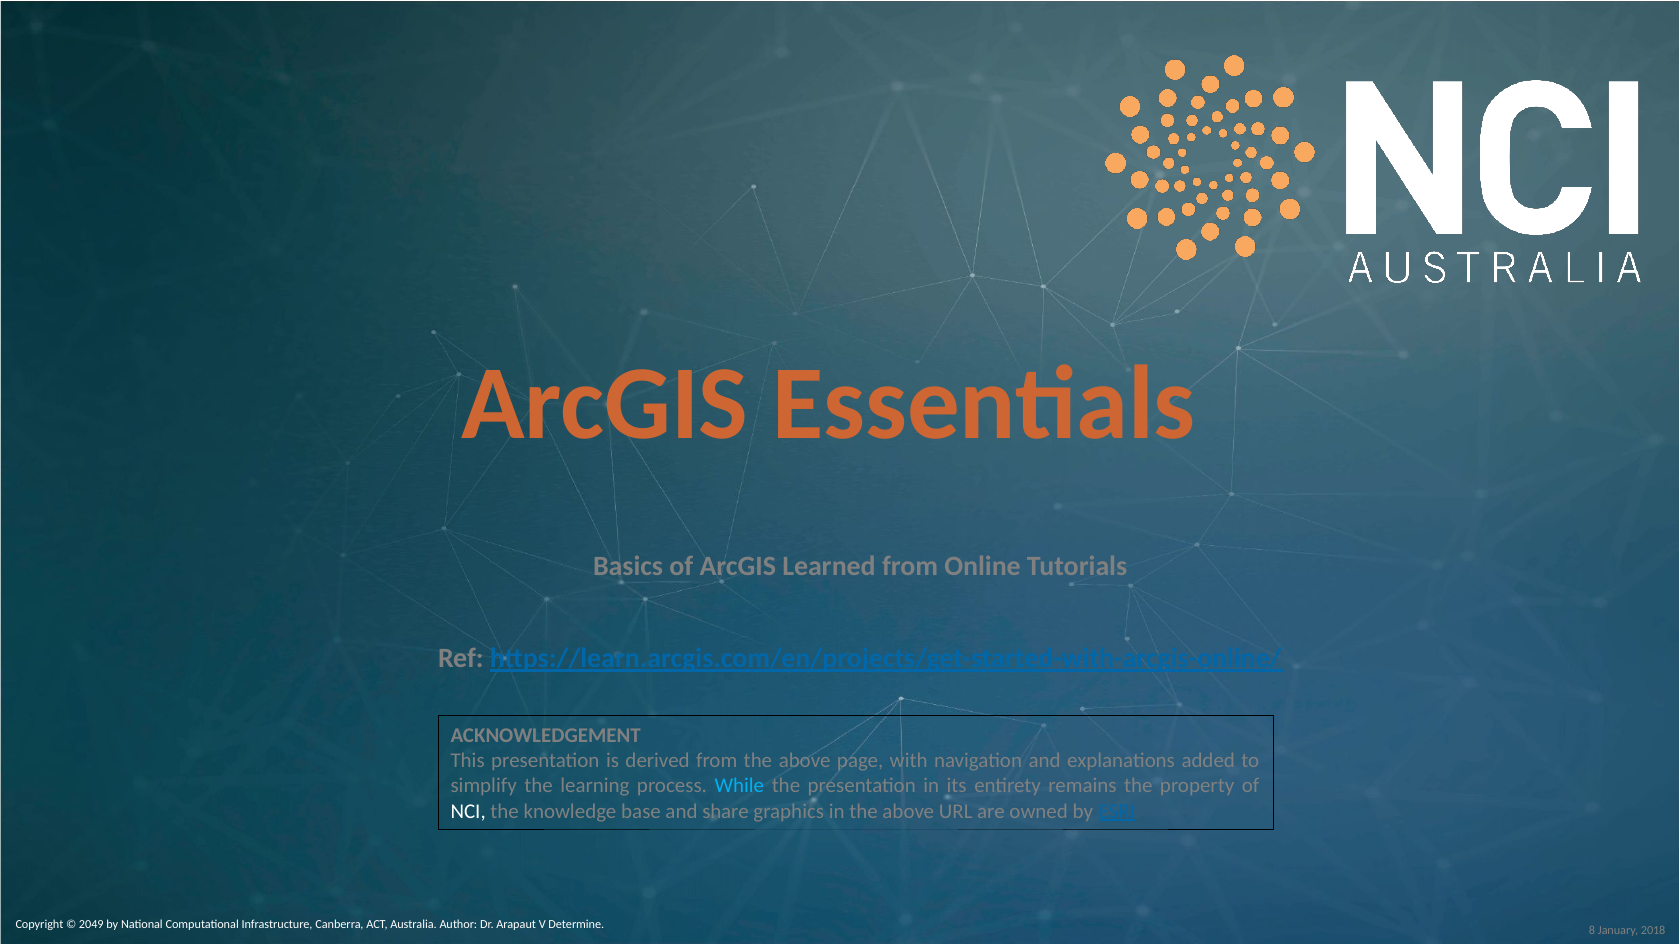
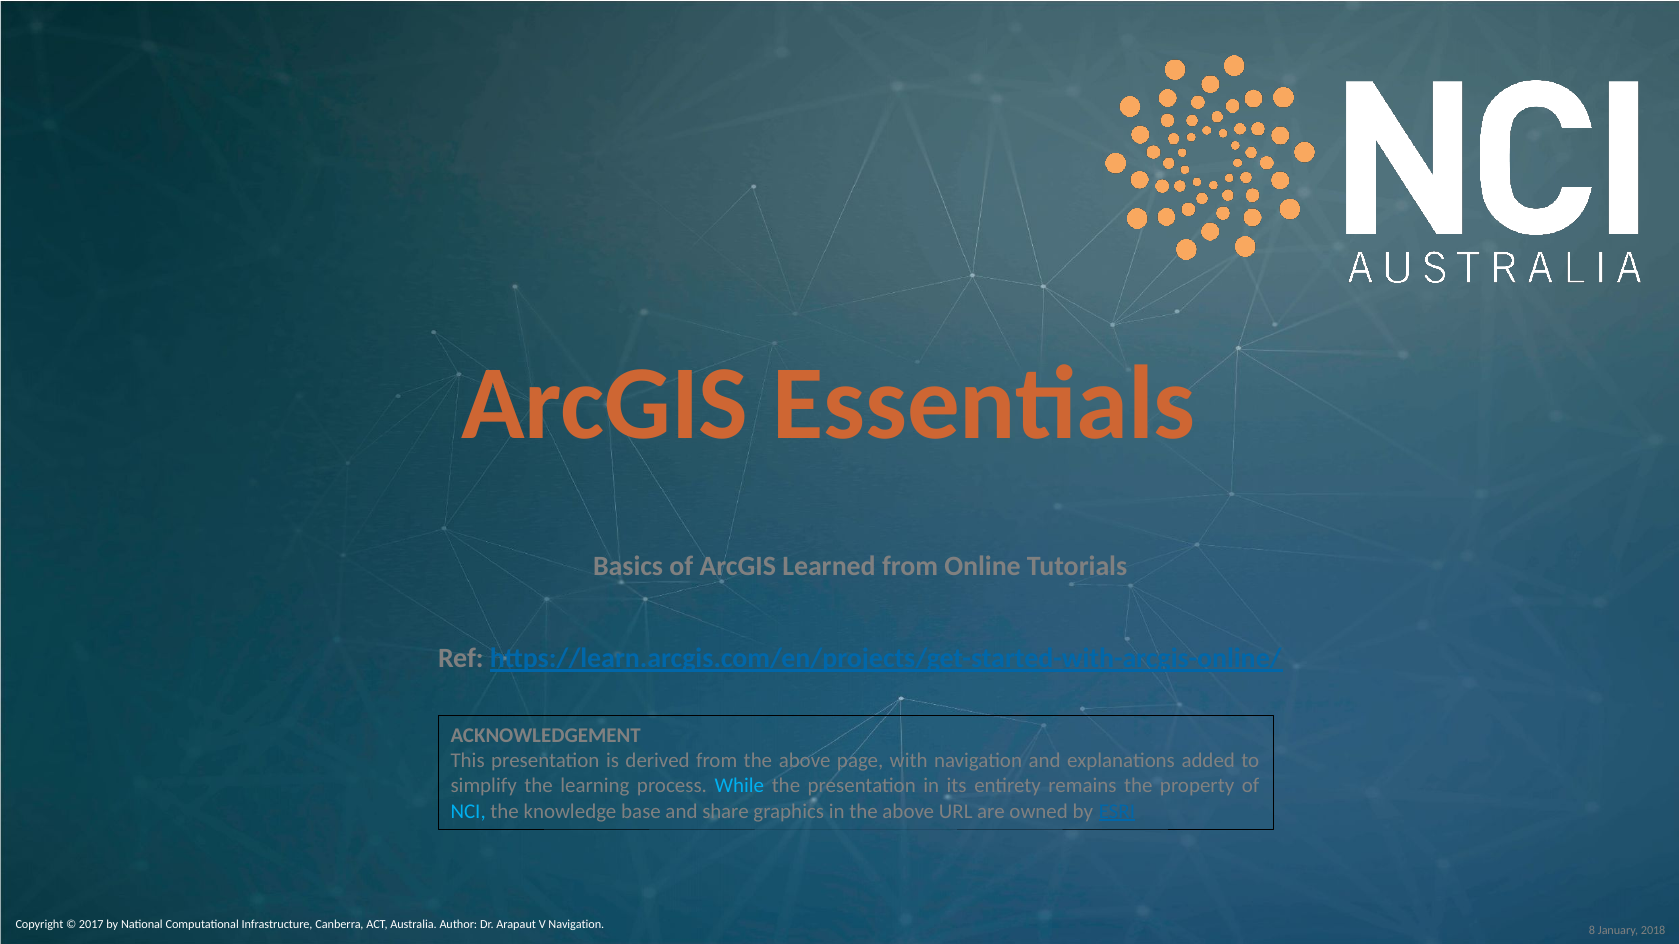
NCI colour: white -> light blue
2049: 2049 -> 2017
V Determine: Determine -> Navigation
